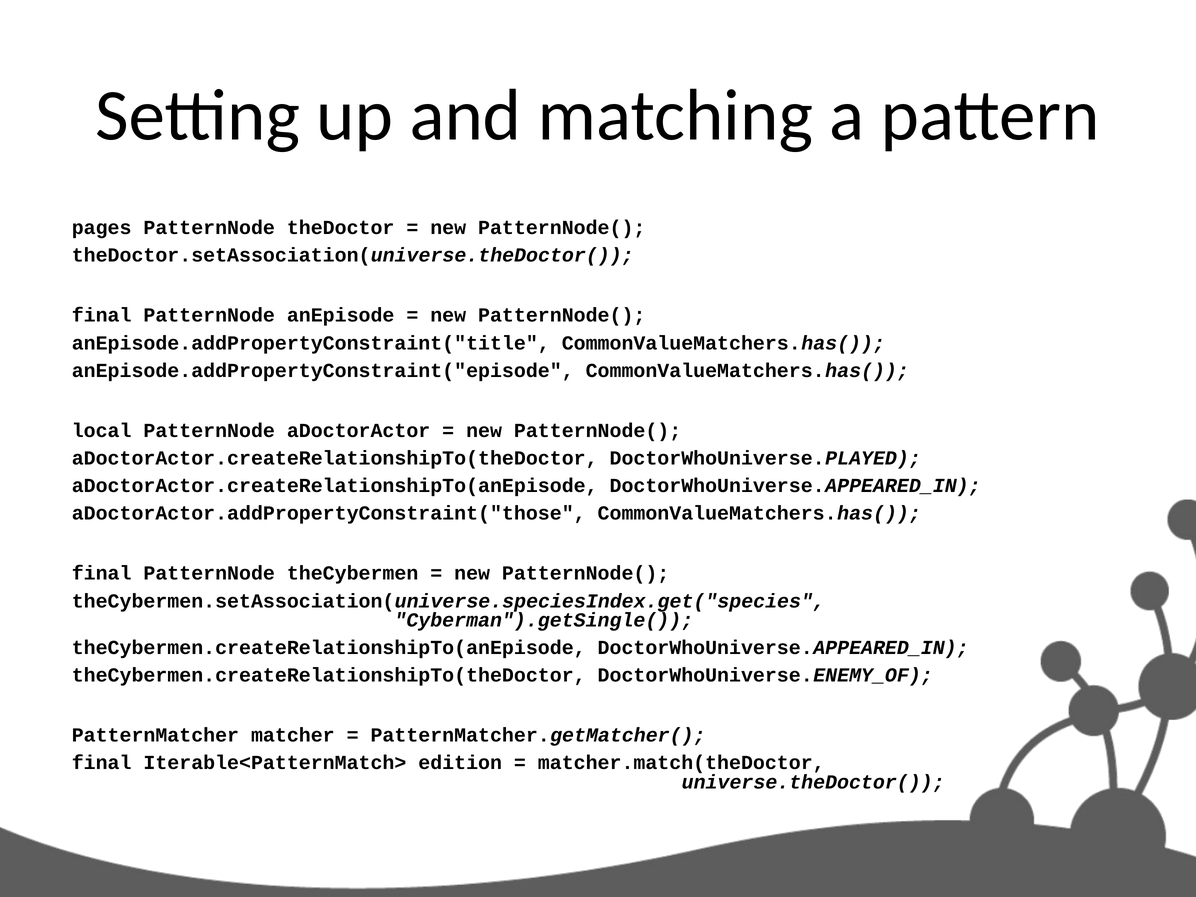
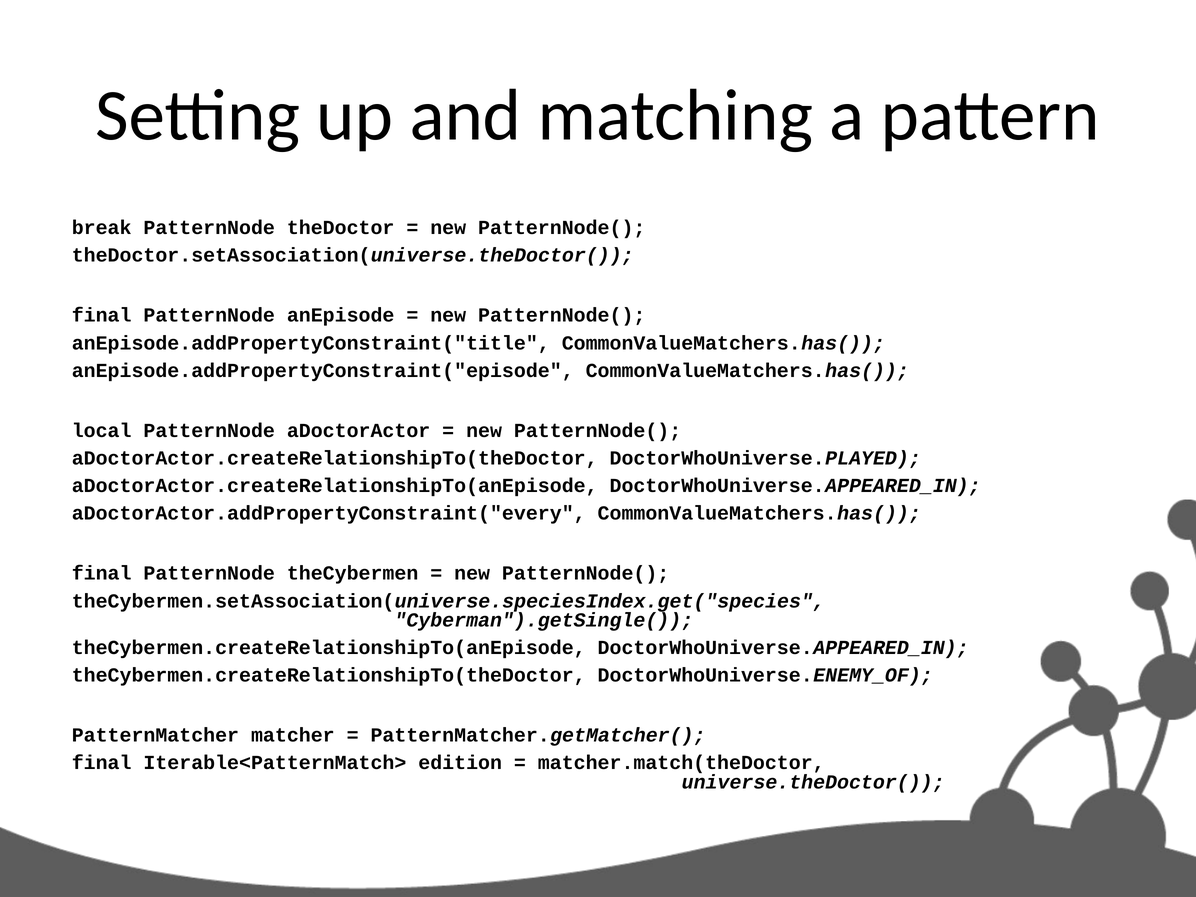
pages: pages -> break
aDoctorActor.addPropertyConstraint("those: aDoctorActor.addPropertyConstraint("those -> aDoctorActor.addPropertyConstraint("every
